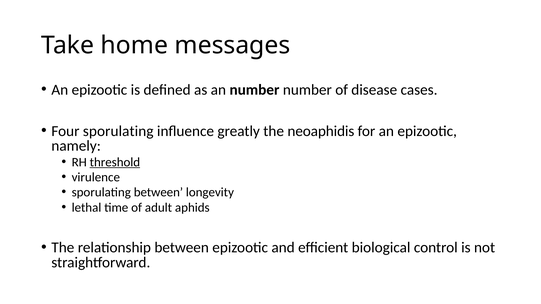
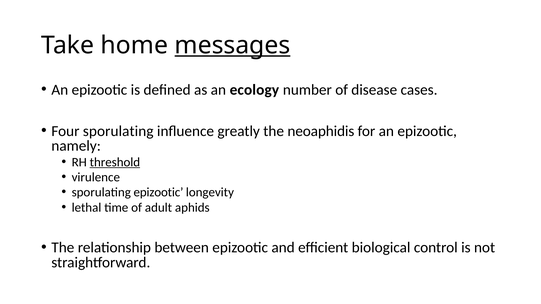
messages underline: none -> present
an number: number -> ecology
sporulating between: between -> epizootic
